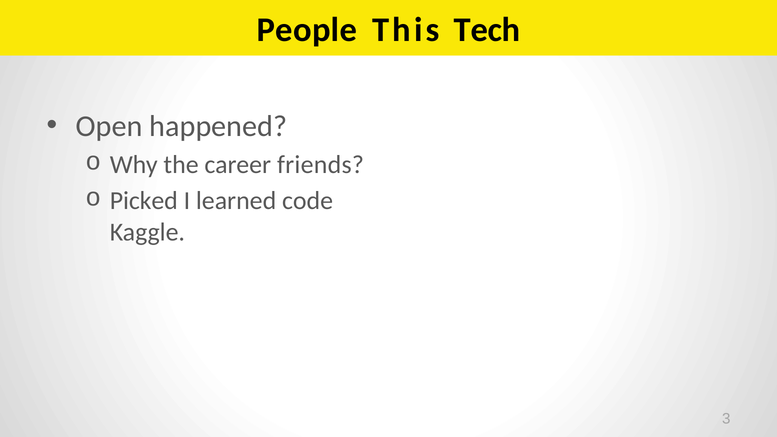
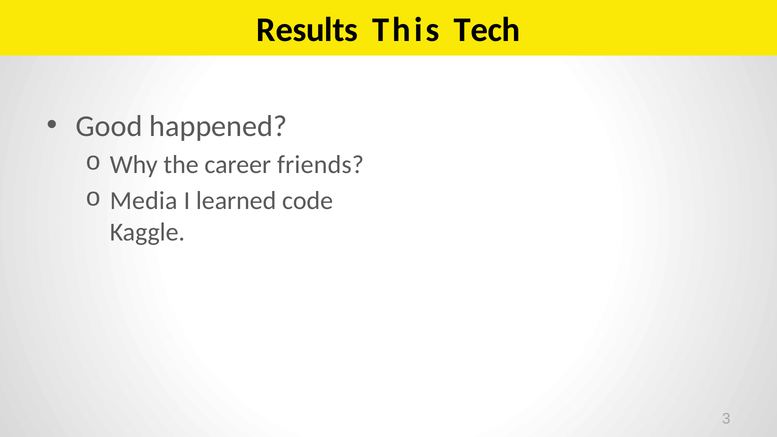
People: People -> Results
Open: Open -> Good
Picked: Picked -> Media
